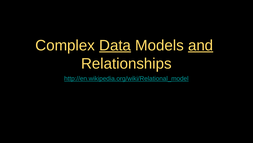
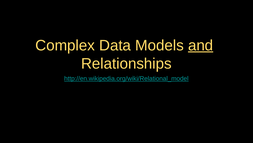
Data underline: present -> none
